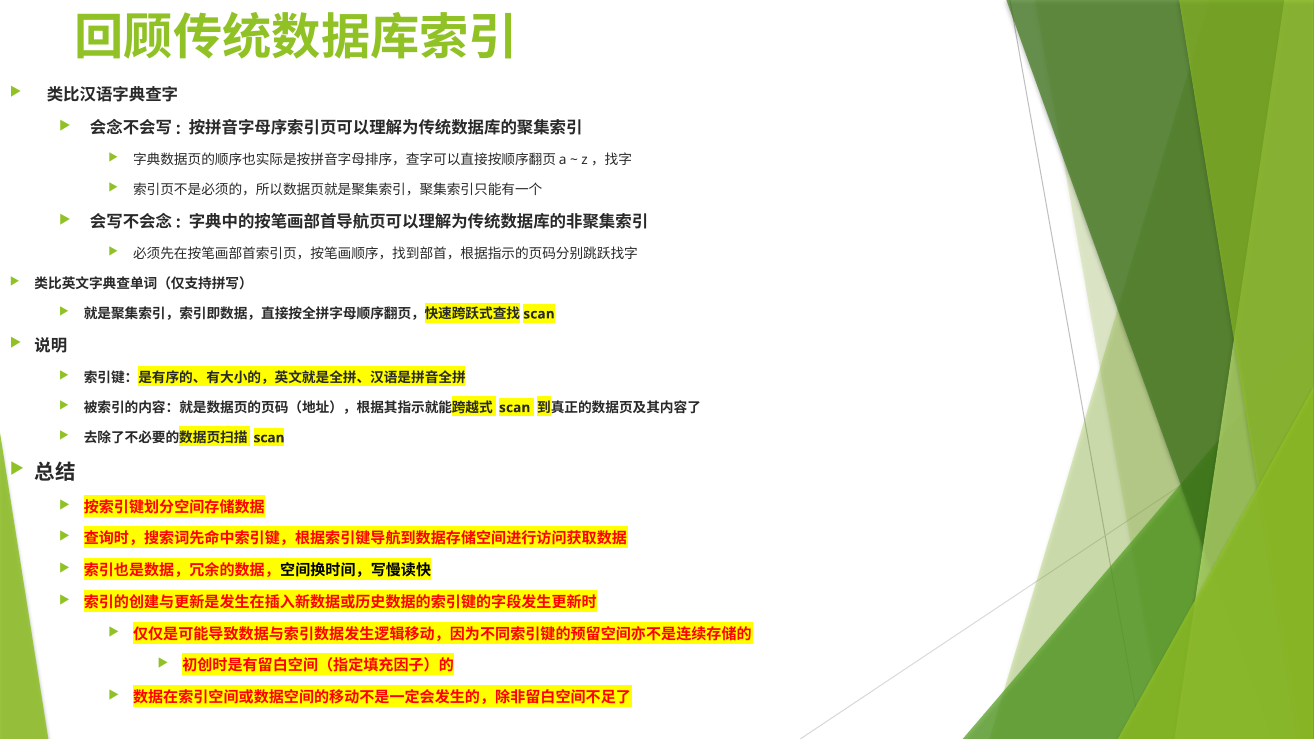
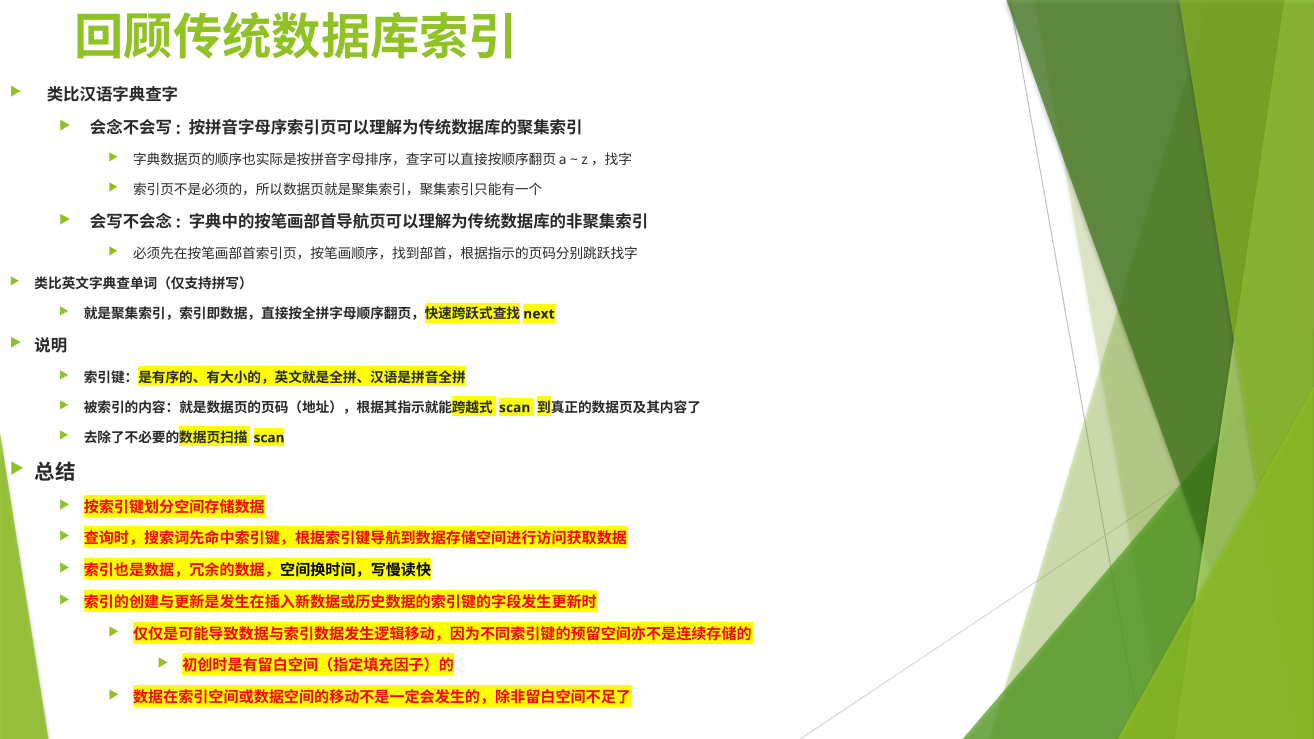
scan at (539, 314): scan -> next
